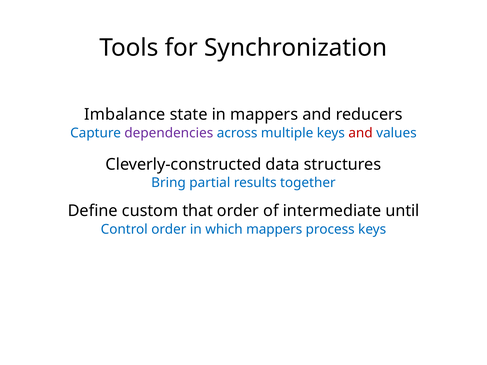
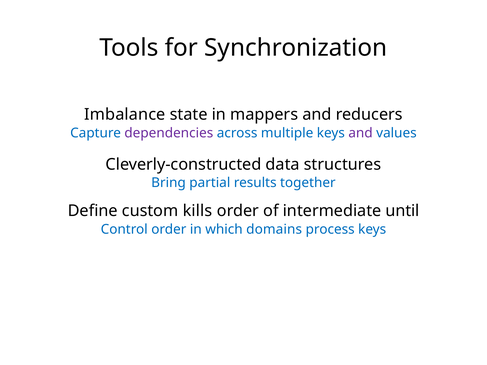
and at (361, 133) colour: red -> purple
that: that -> kills
which mappers: mappers -> domains
